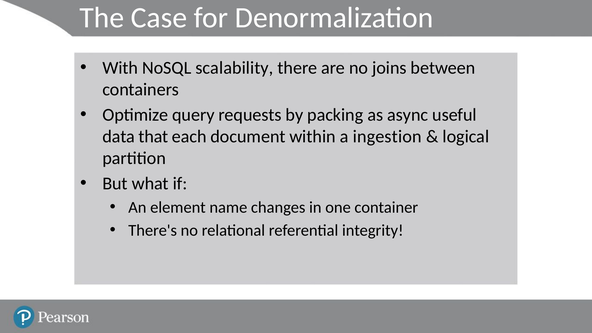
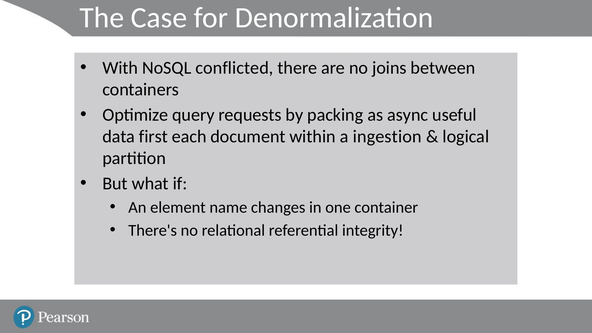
scalability: scalability -> conflicted
that: that -> first
